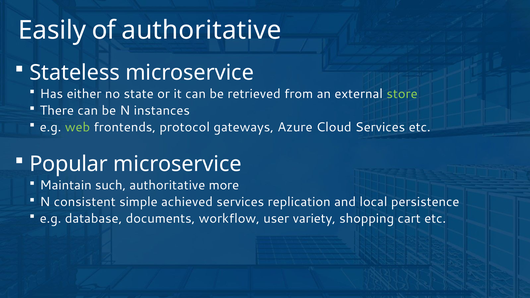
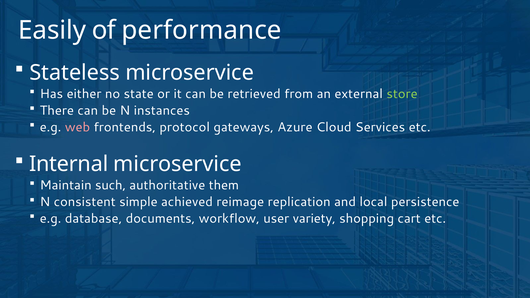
of authoritative: authoritative -> performance
web colour: light green -> pink
Popular: Popular -> Internal
more: more -> them
achieved services: services -> reimage
